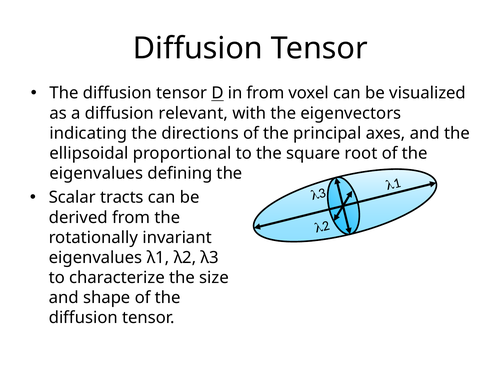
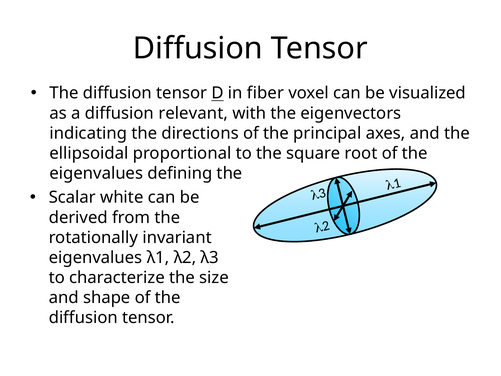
in from: from -> fiber
tracts: tracts -> white
